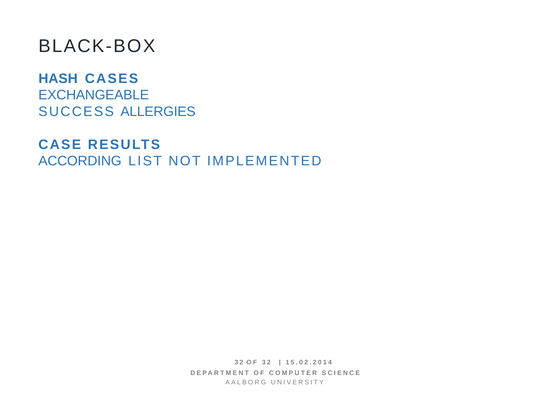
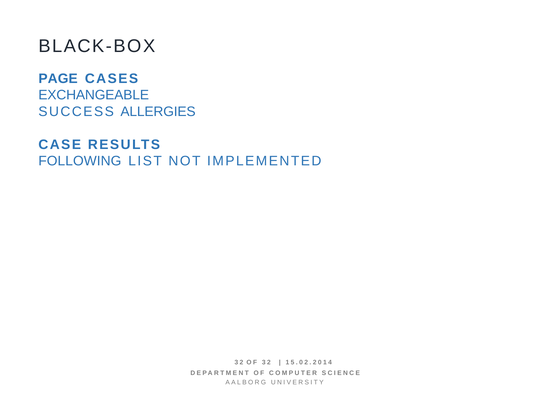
HASH: HASH -> PAGE
ACCORDING: ACCORDING -> FOLLOWING
